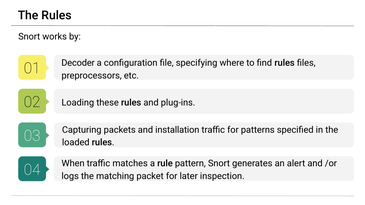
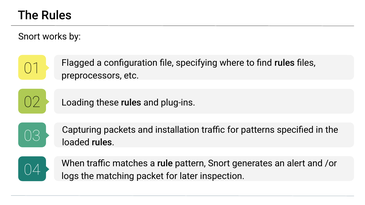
Decoder: Decoder -> Flagged
